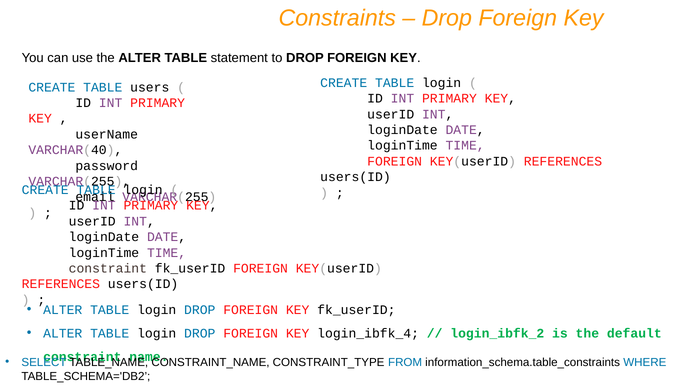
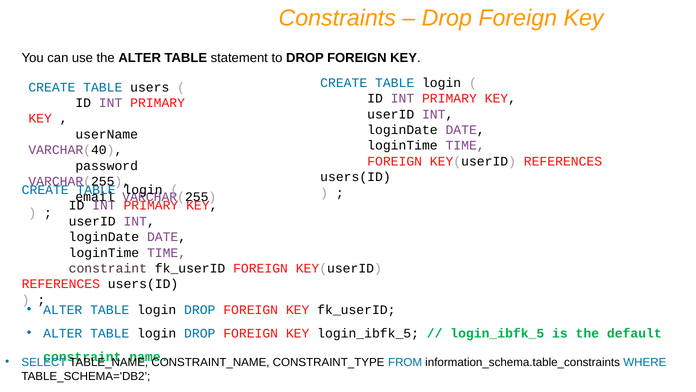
KEY login_ibfk_4: login_ibfk_4 -> login_ibfk_5
login_ibfk_2 at (497, 333): login_ibfk_2 -> login_ibfk_5
